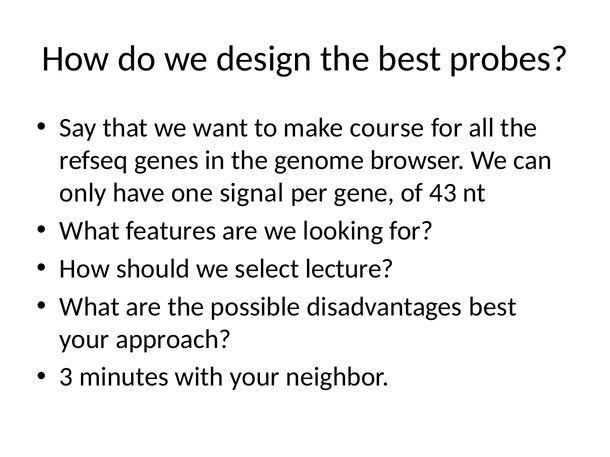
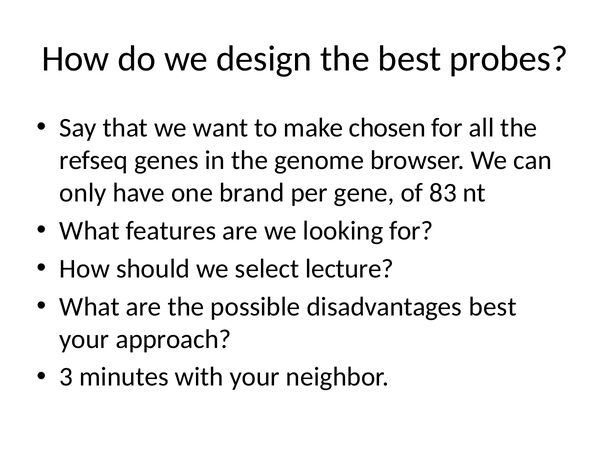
course: course -> chosen
signal: signal -> brand
43: 43 -> 83
